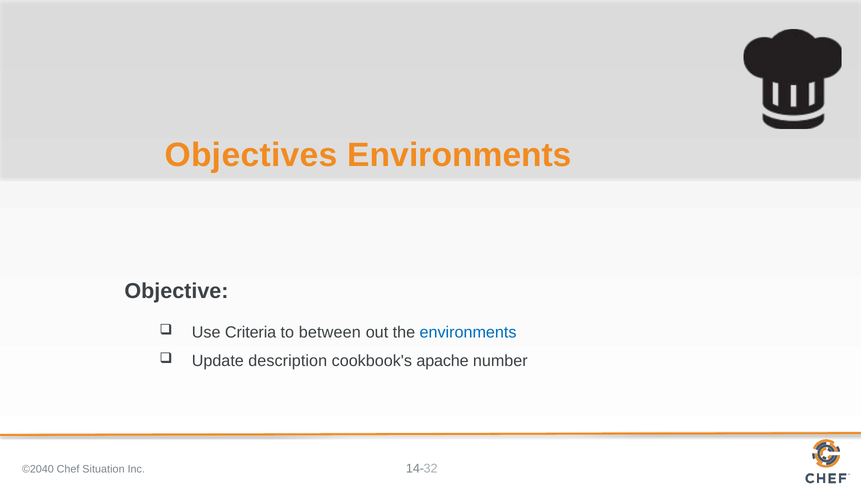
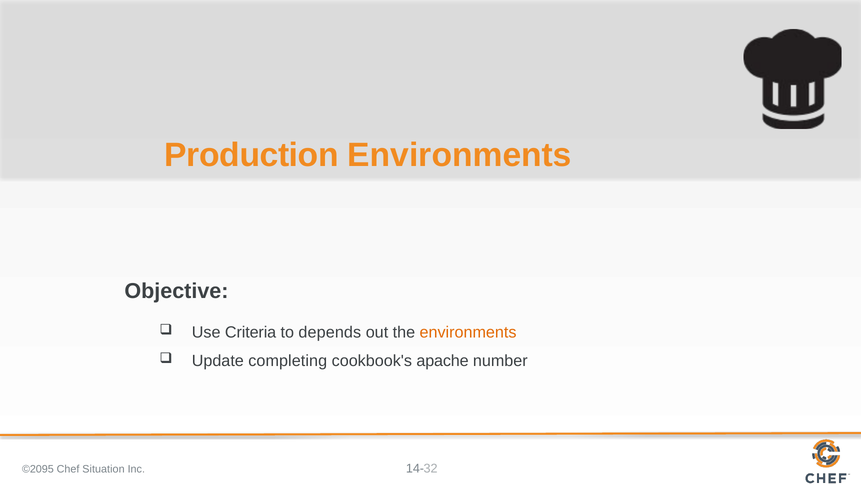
Objectives: Objectives -> Production
between: between -> depends
environments at (468, 332) colour: blue -> orange
description: description -> completing
©2040: ©2040 -> ©2095
